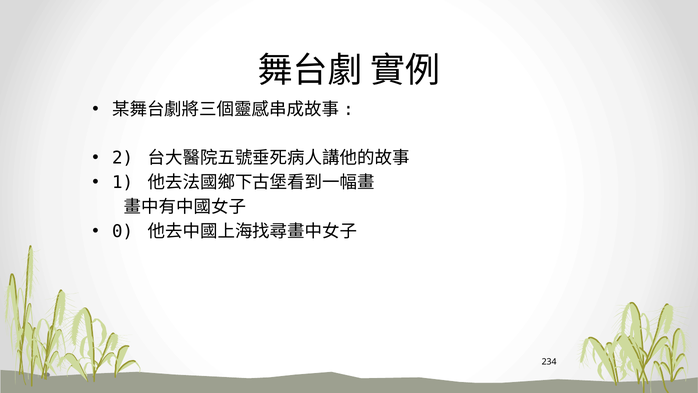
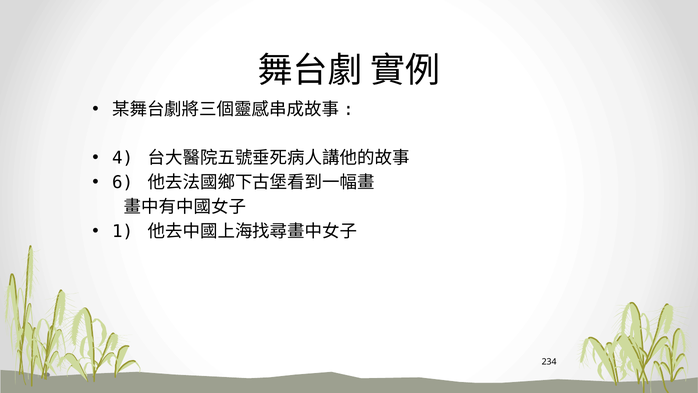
2: 2 -> 4
1: 1 -> 6
0: 0 -> 1
